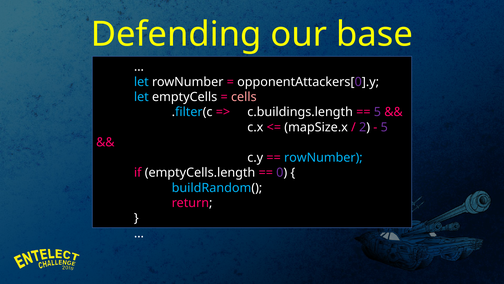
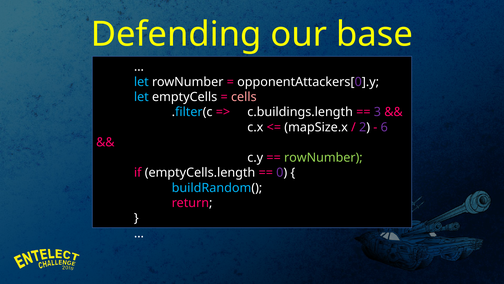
5 at (377, 112): 5 -> 3
5 at (384, 127): 5 -> 6
rowNumber at (323, 157) colour: light blue -> light green
